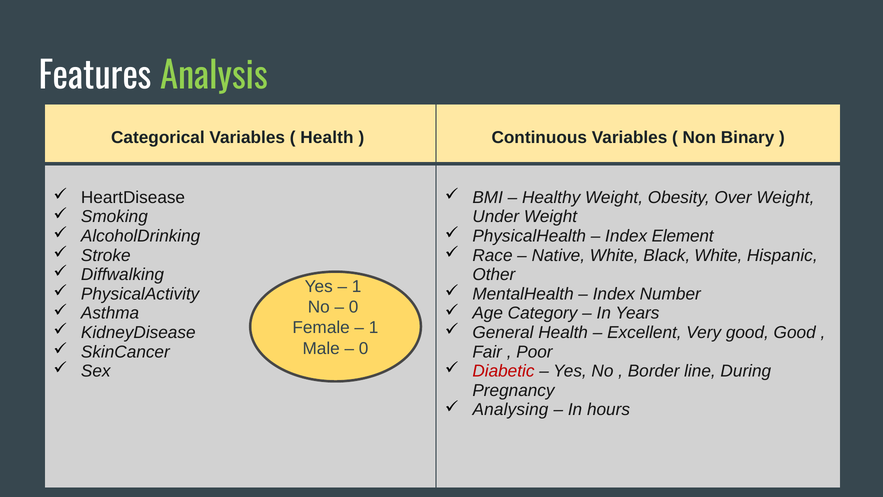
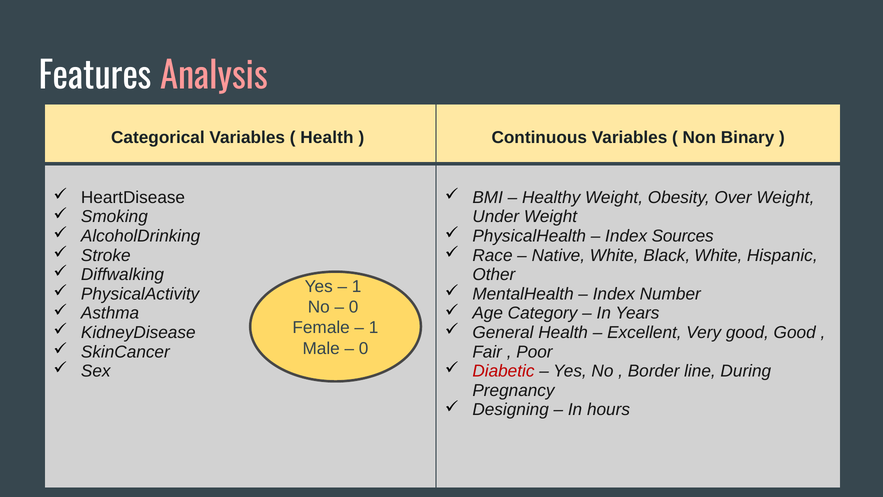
Analysis colour: light green -> pink
Element: Element -> Sources
Analysing: Analysing -> Designing
